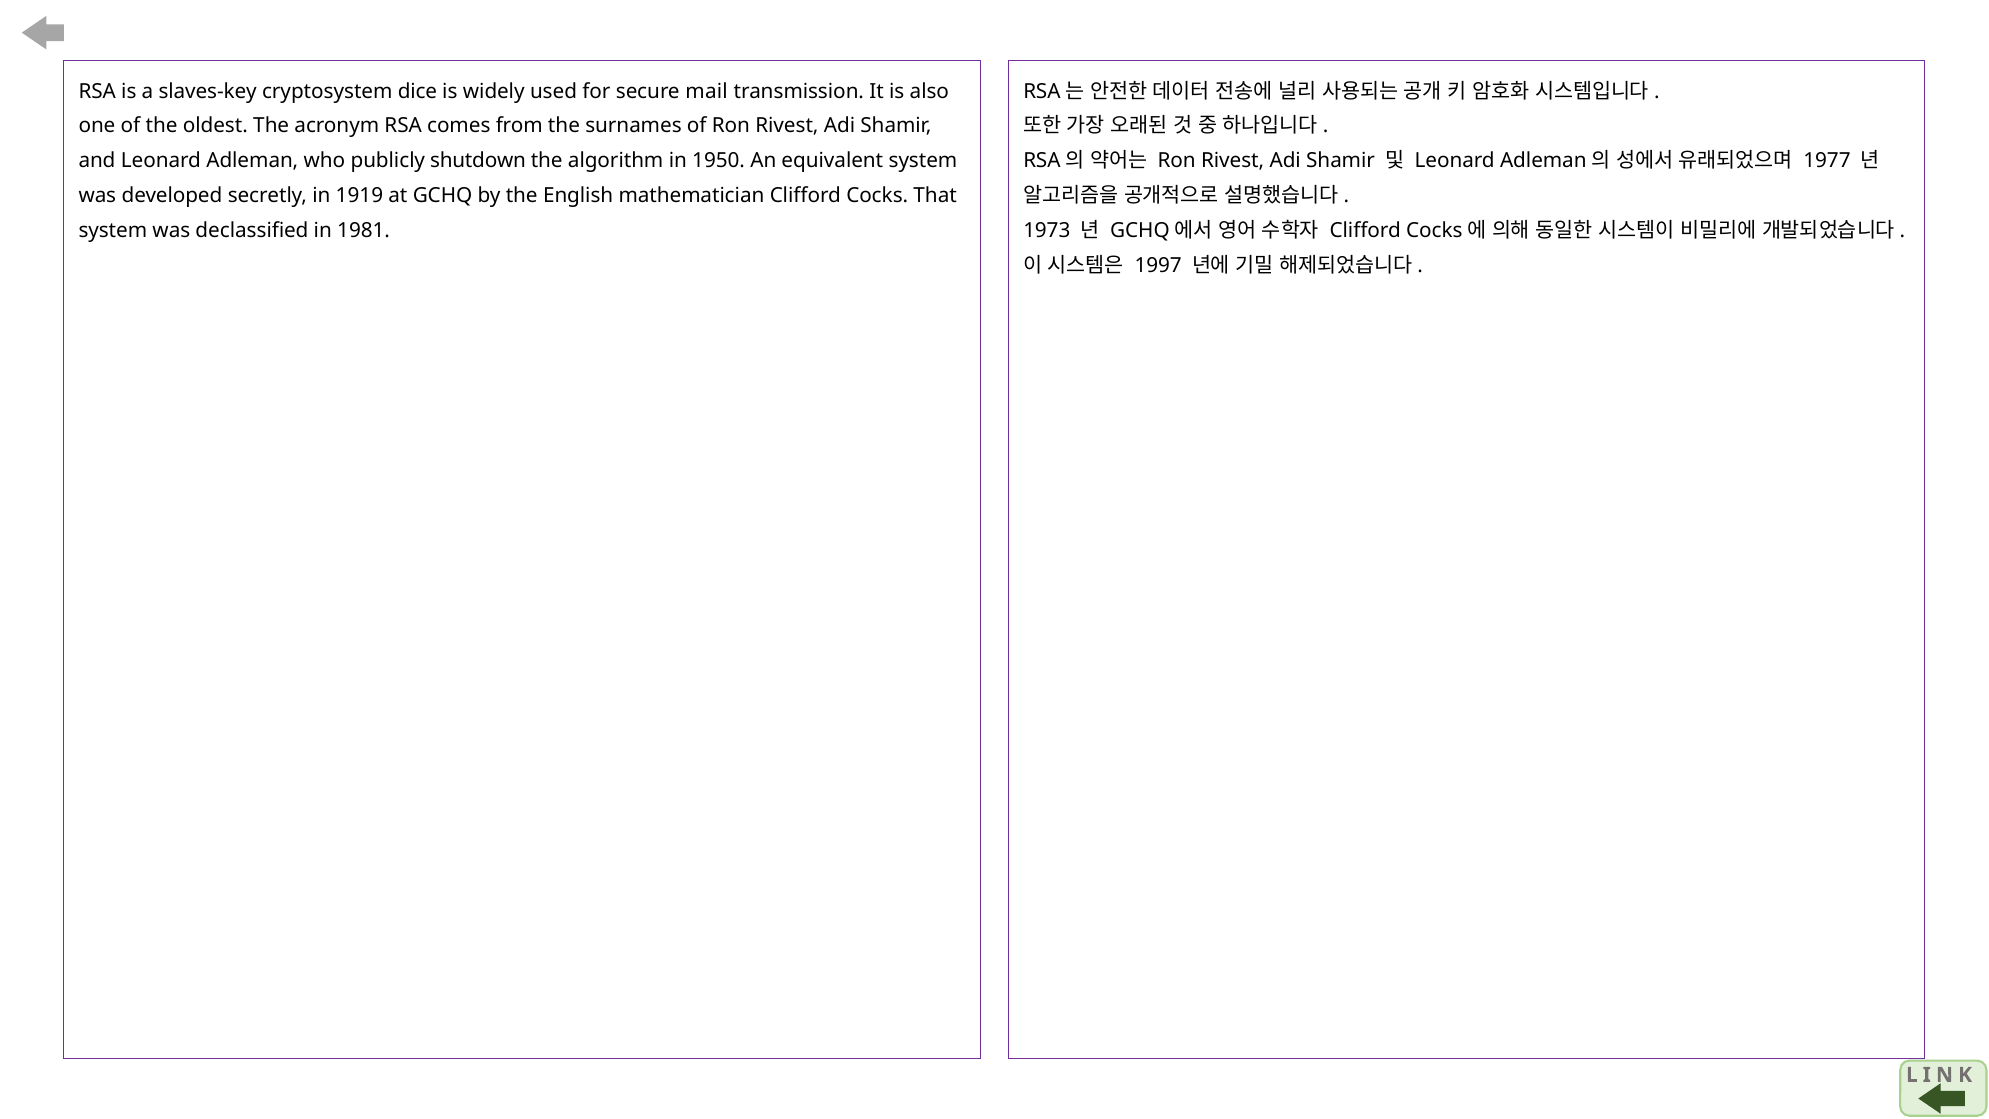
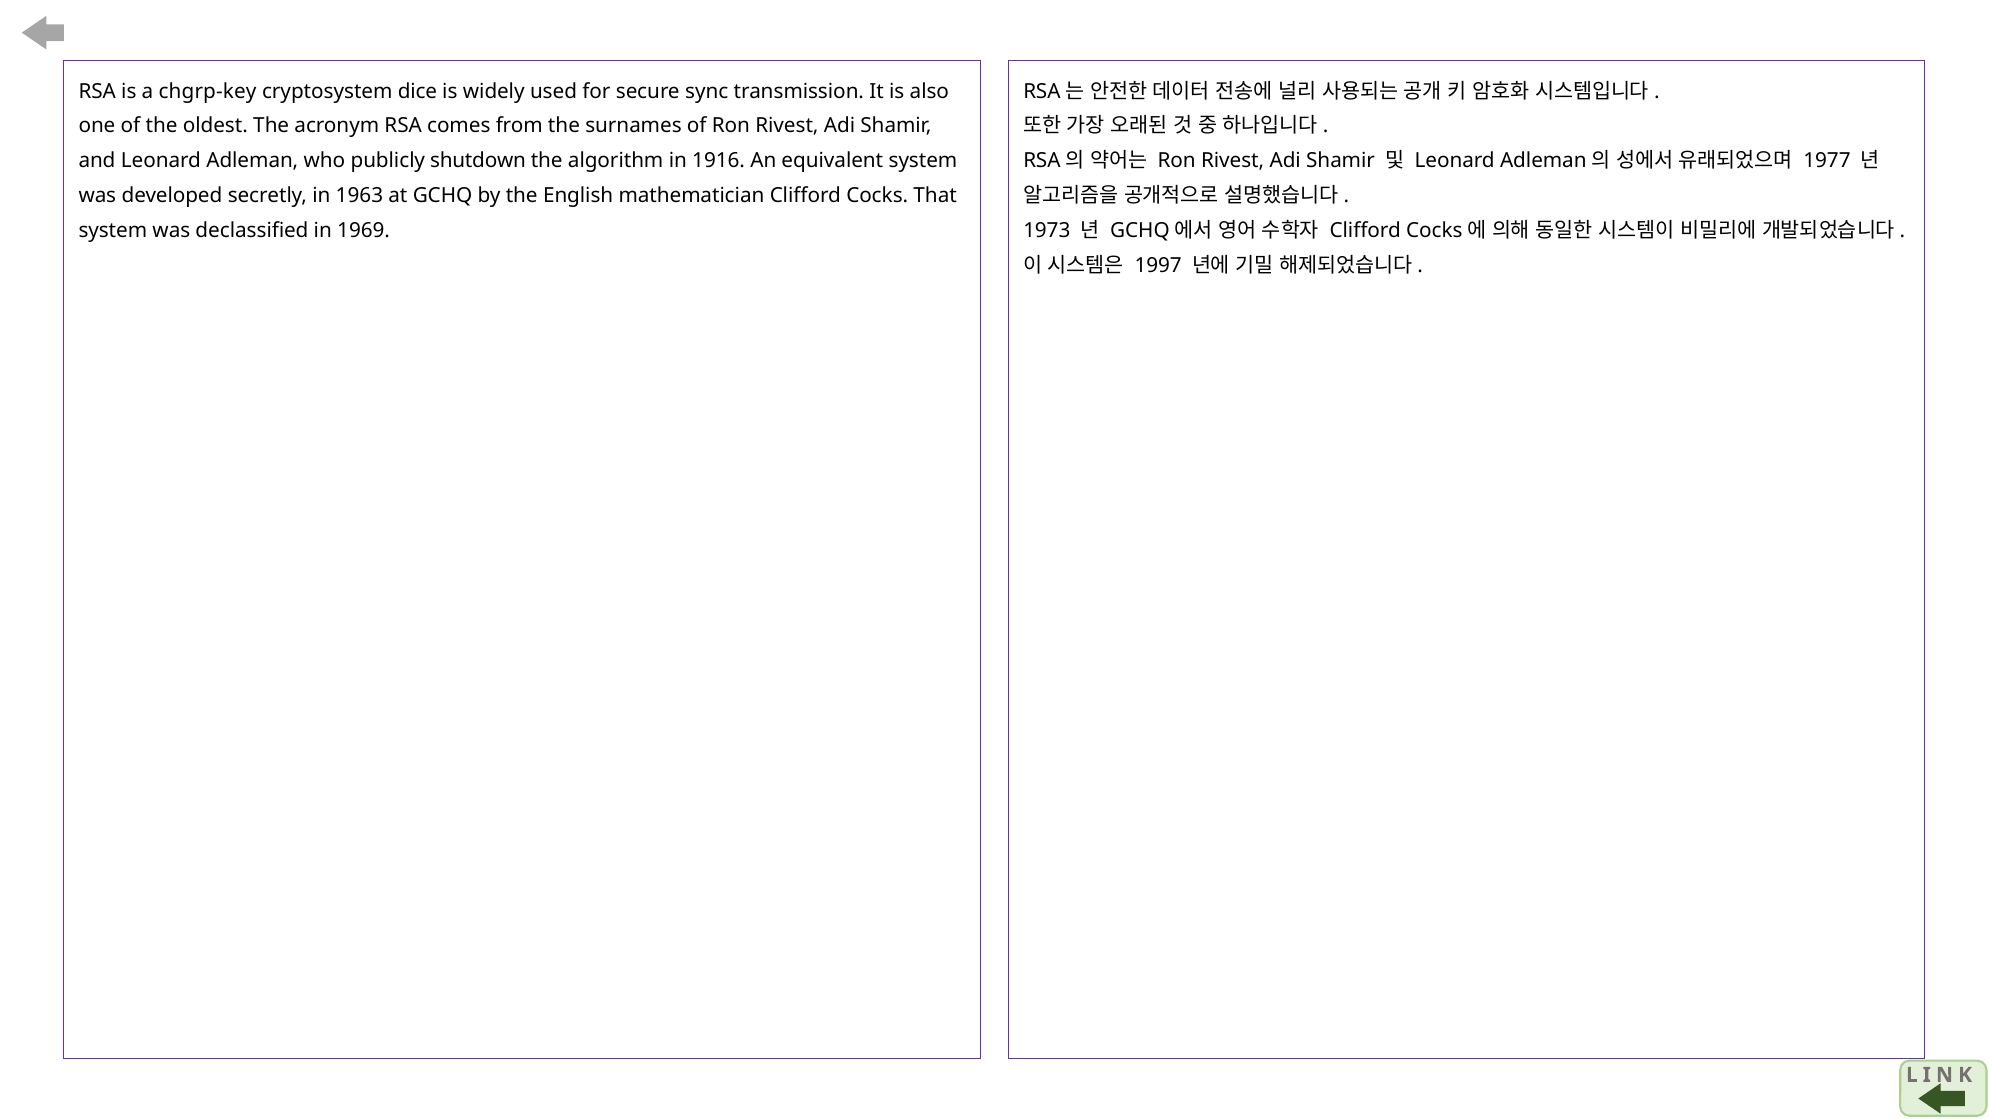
slaves-key: slaves-key -> chgrp-key
mail: mail -> sync
1950: 1950 -> 1916
1919: 1919 -> 1963
1981: 1981 -> 1969
